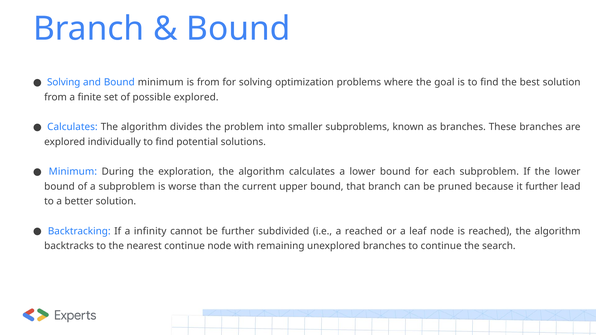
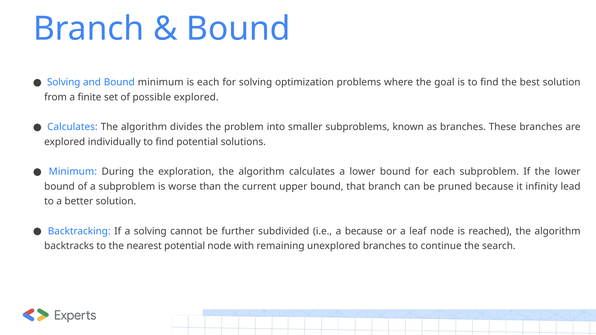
is from: from -> each
it further: further -> infinity
a infinity: infinity -> solving
a reached: reached -> because
nearest continue: continue -> potential
